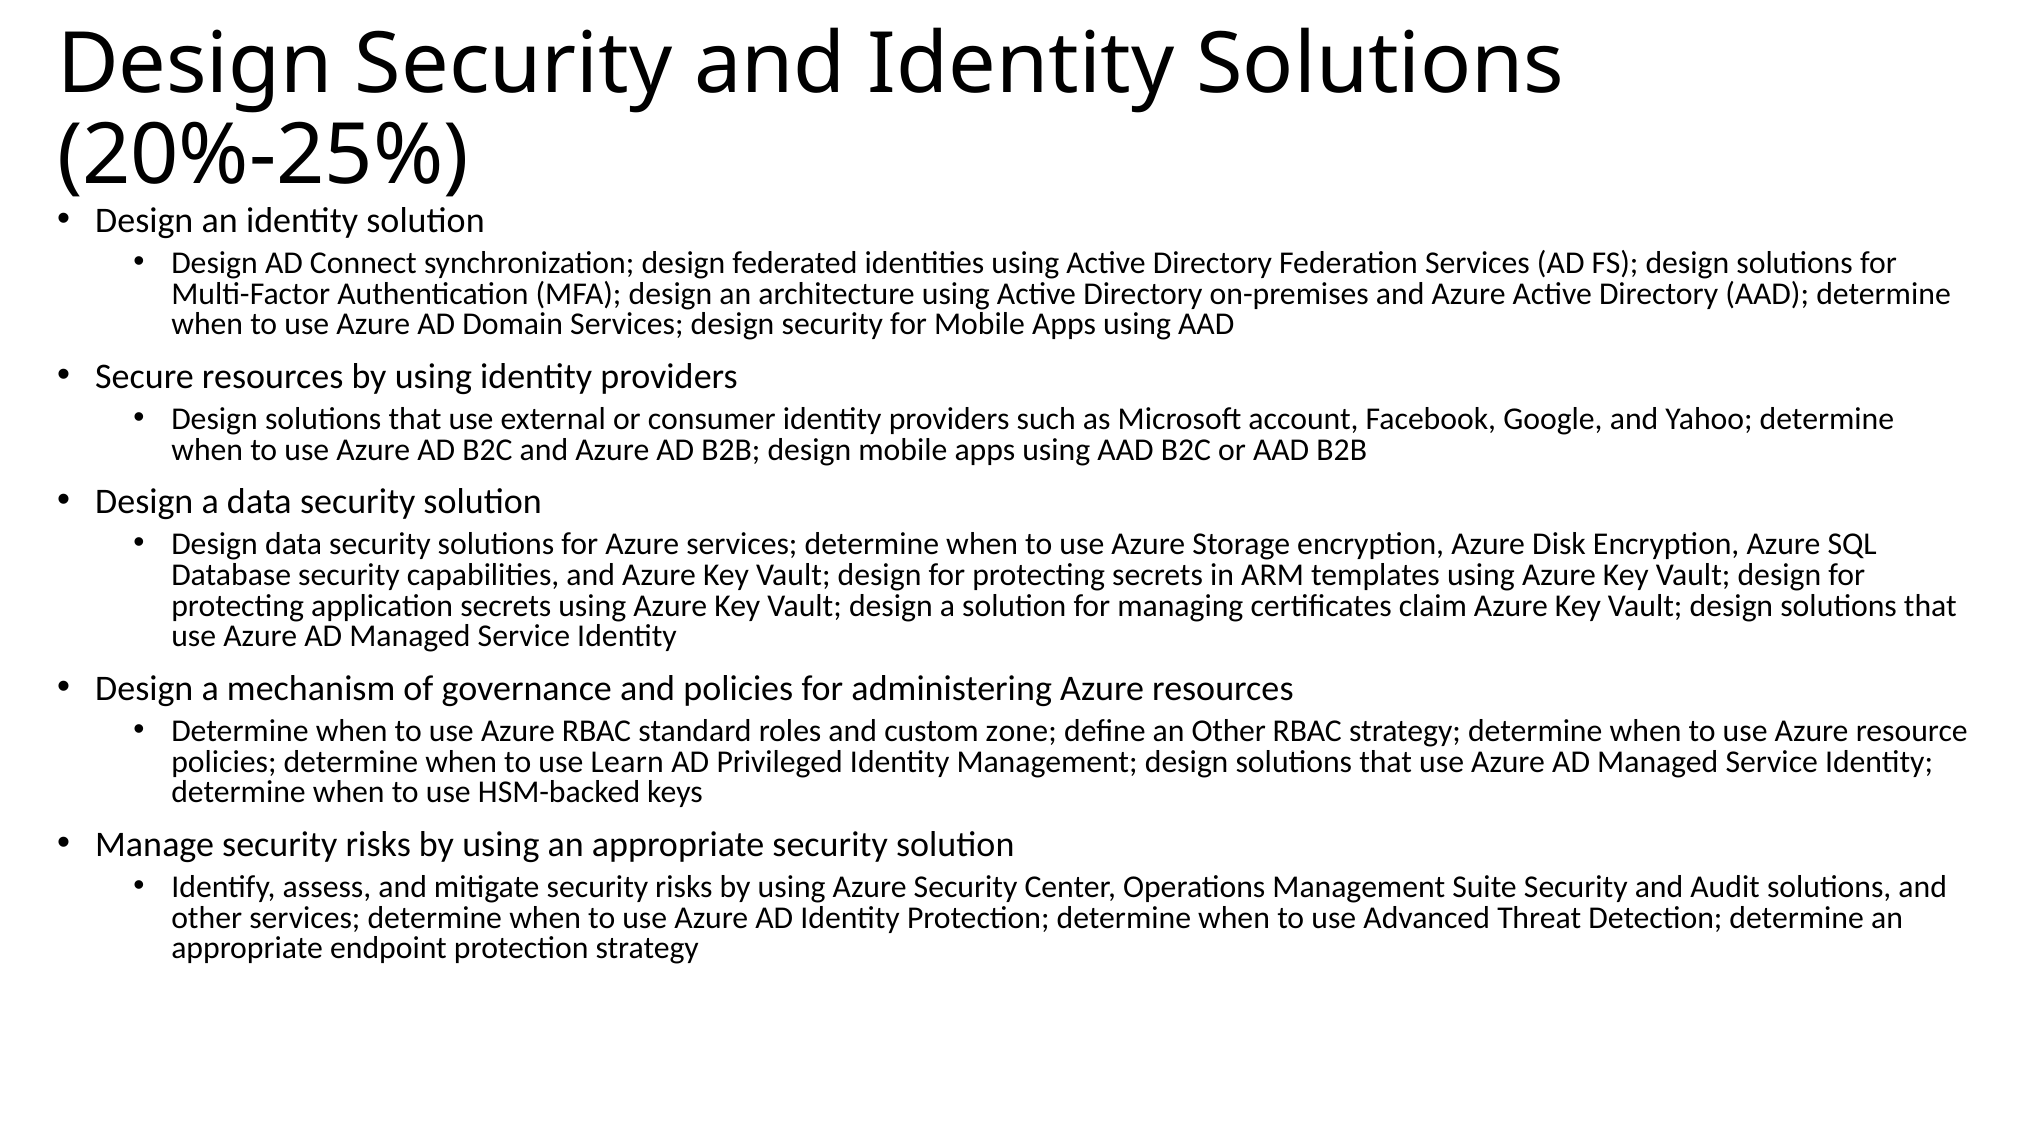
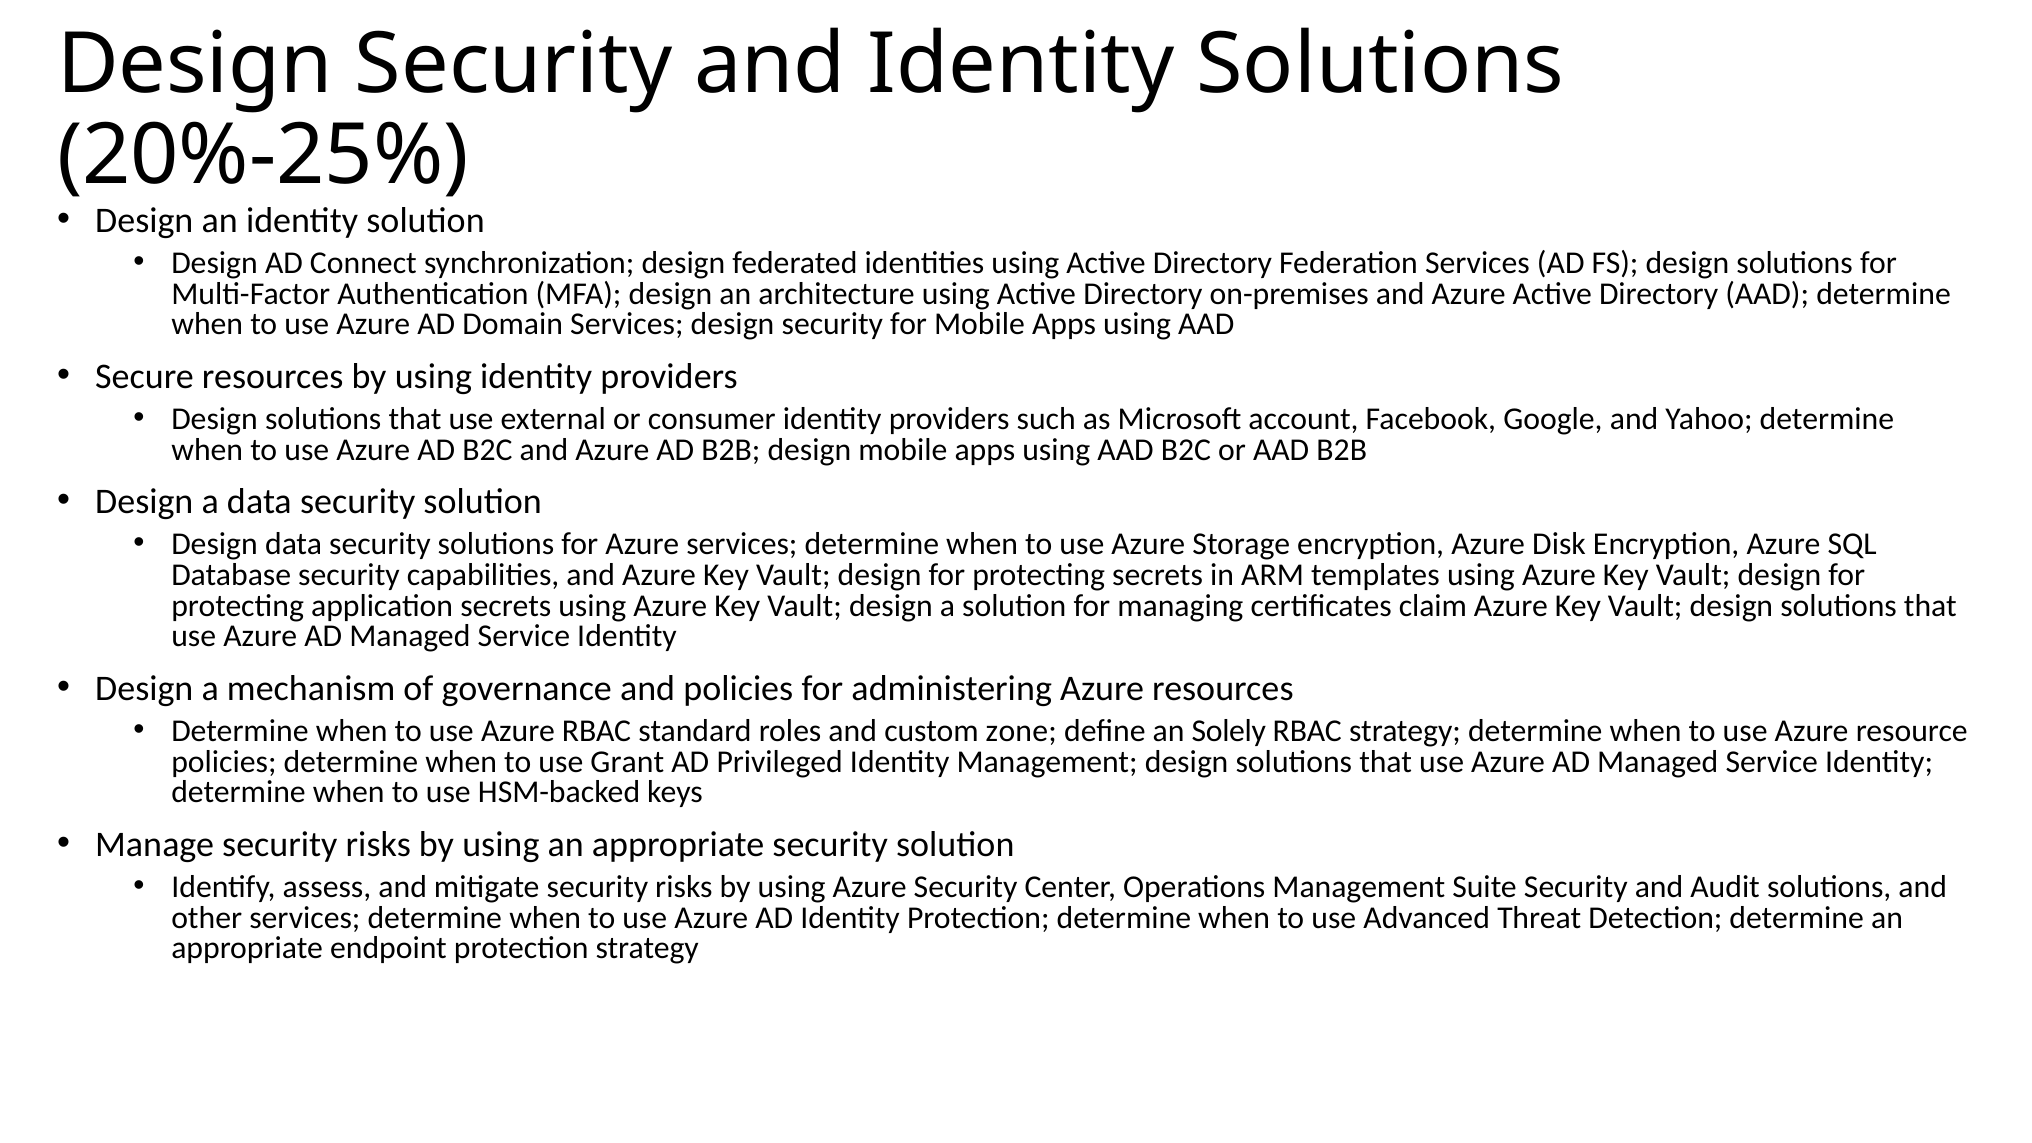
an Other: Other -> Solely
Learn: Learn -> Grant
